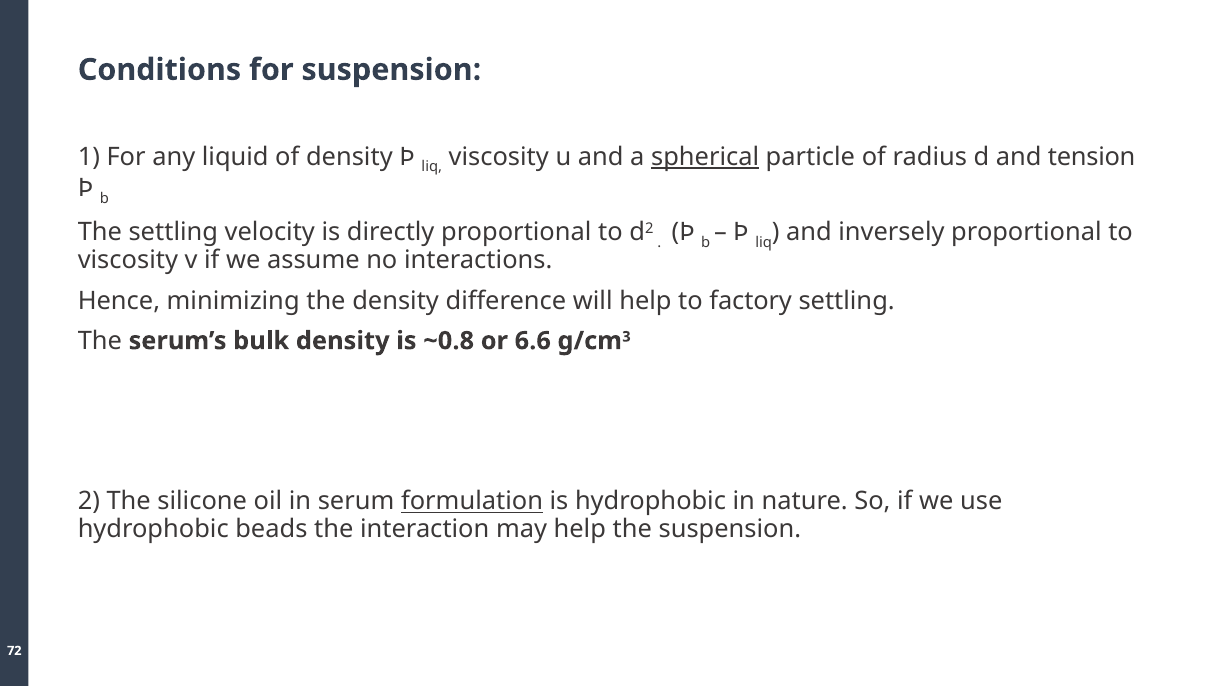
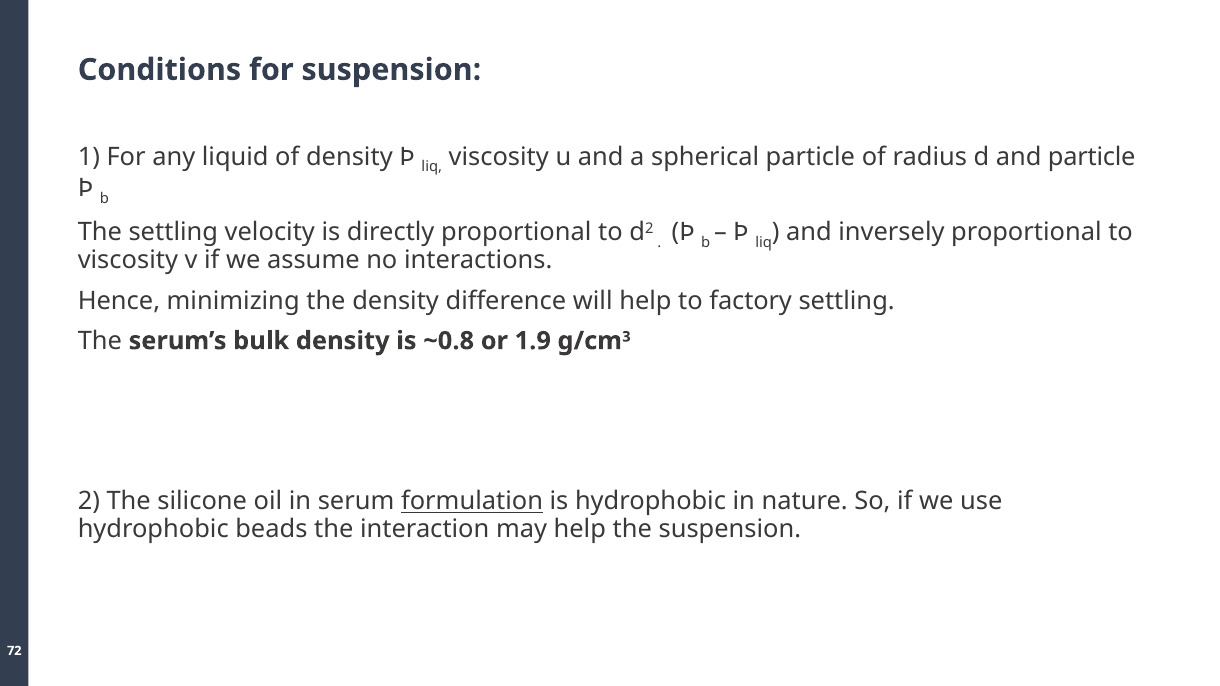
spherical underline: present -> none
and tension: tension -> particle
6.6: 6.6 -> 1.9
